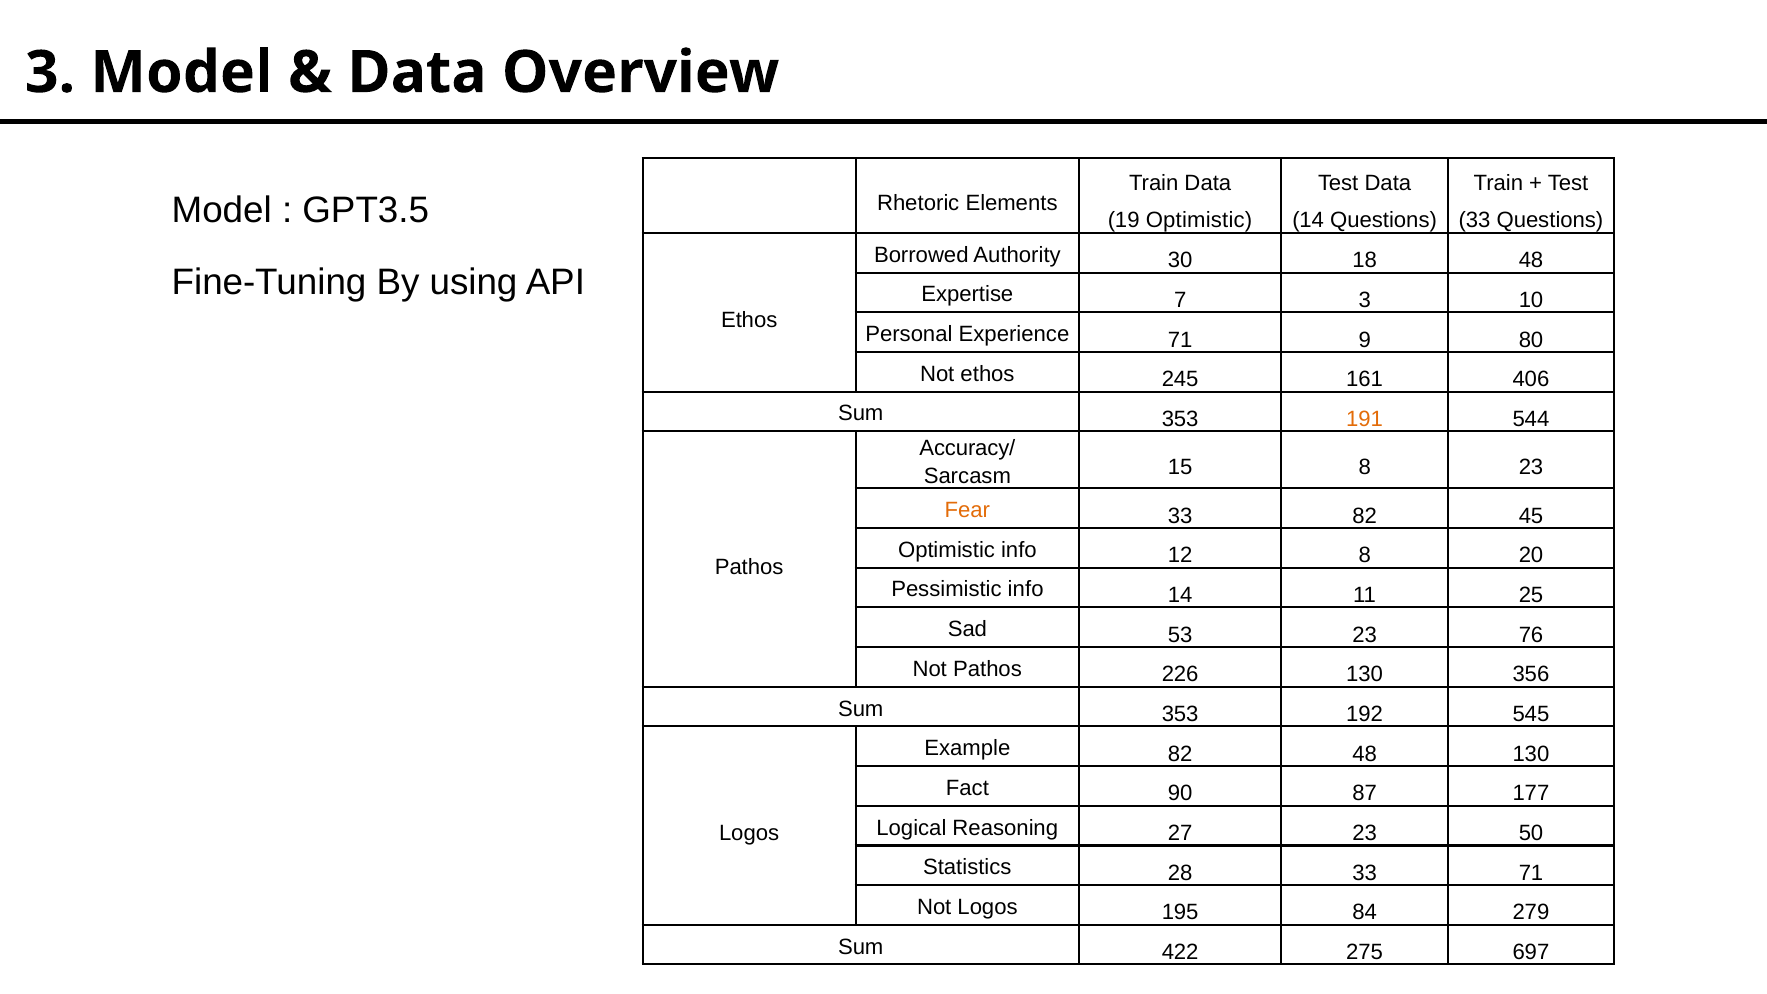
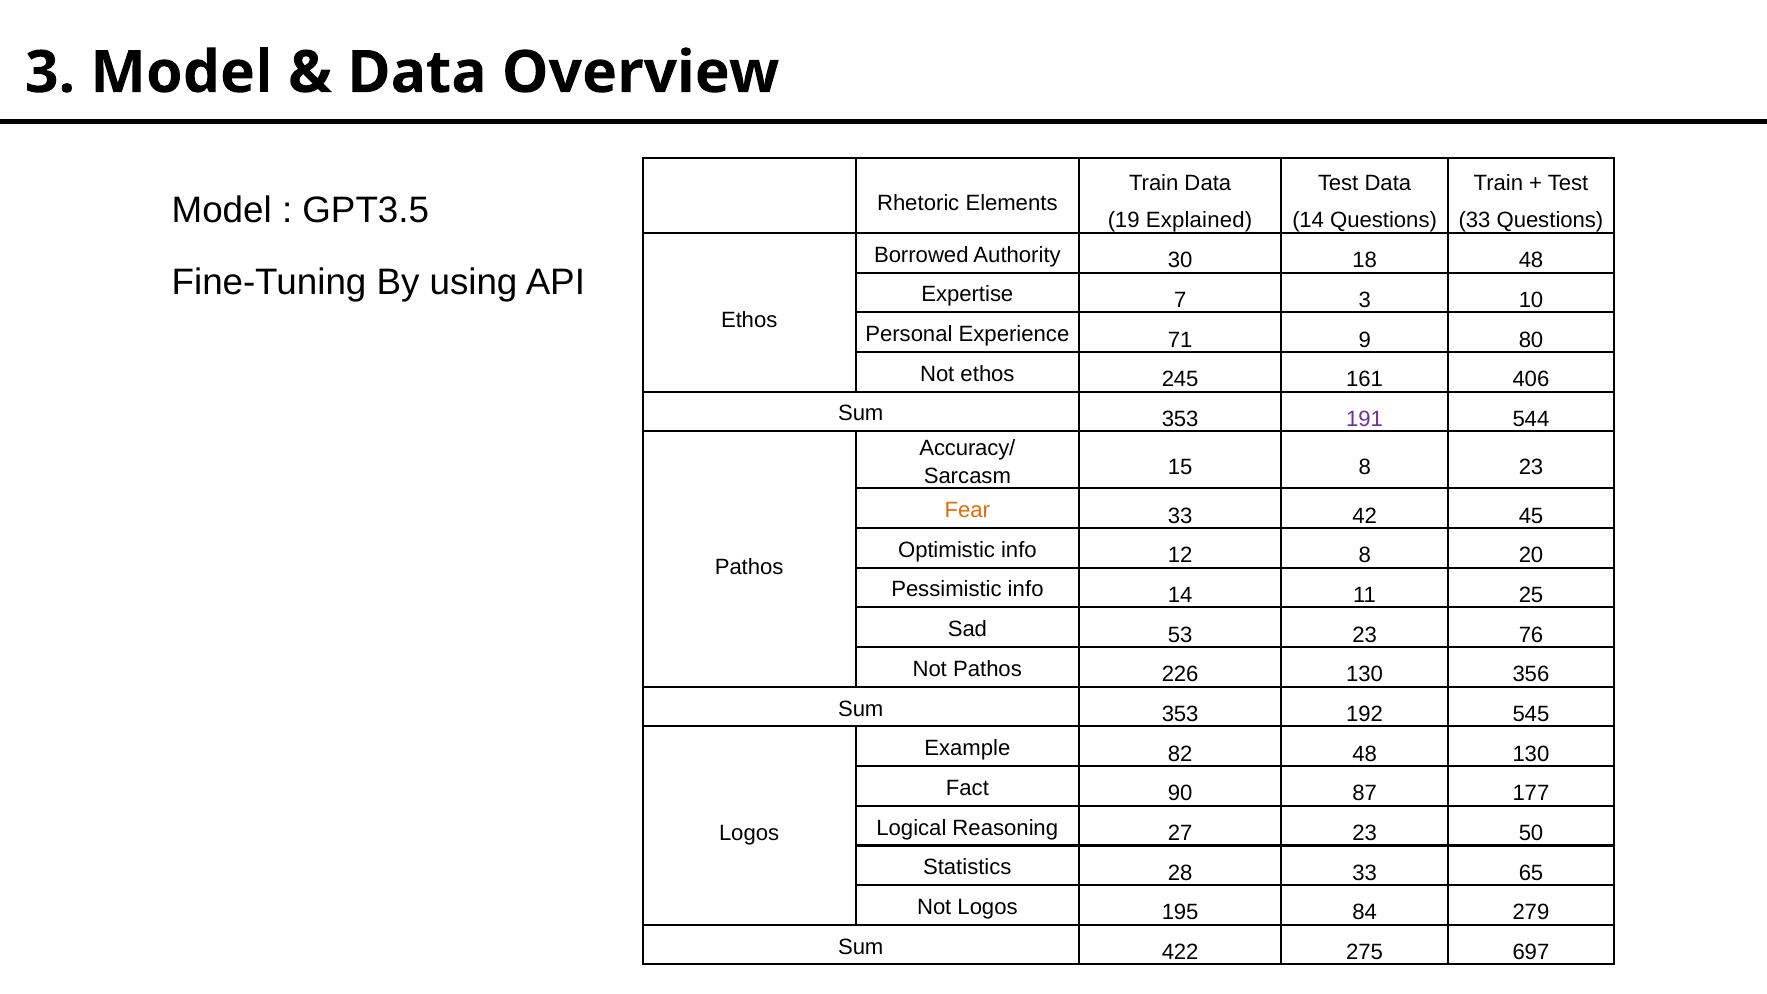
19 Optimistic: Optimistic -> Explained
191 colour: orange -> purple
33 82: 82 -> 42
33 71: 71 -> 65
